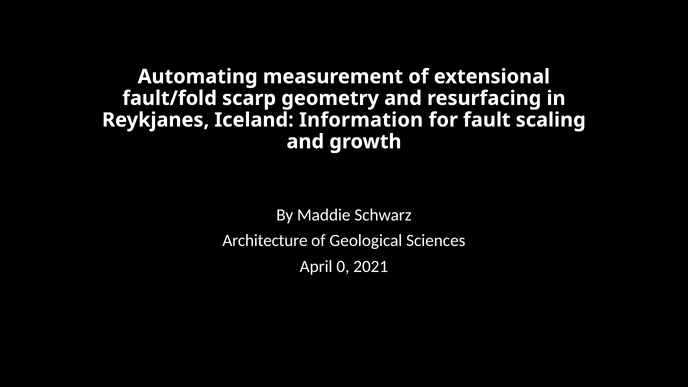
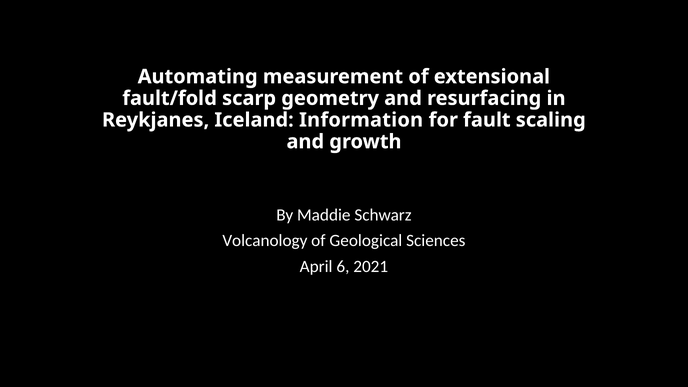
Architecture: Architecture -> Volcanology
0: 0 -> 6
